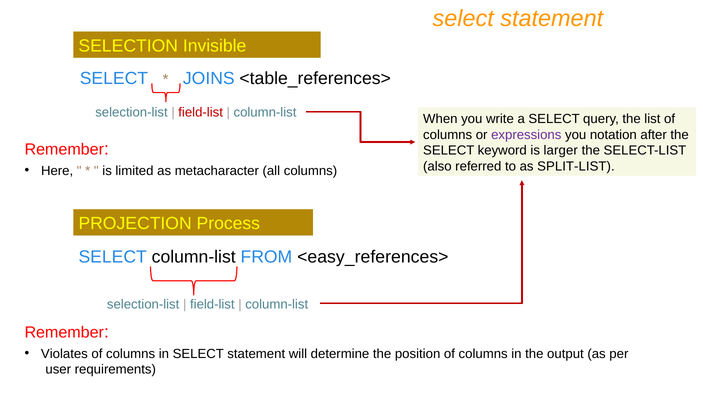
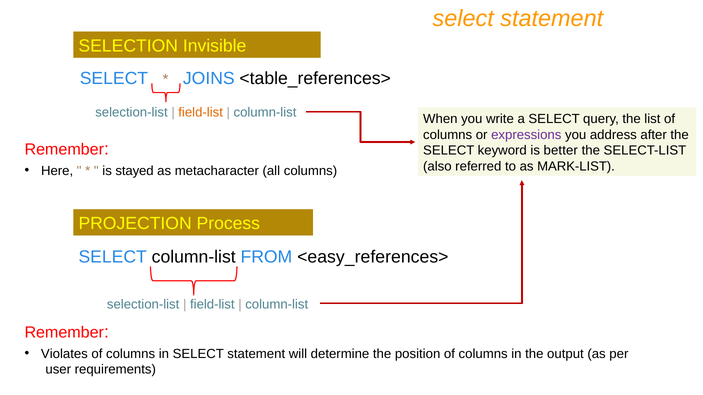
field-list at (201, 113) colour: red -> orange
notation: notation -> address
larger: larger -> better
SPLIT-LIST: SPLIT-LIST -> MARK-LIST
limited: limited -> stayed
